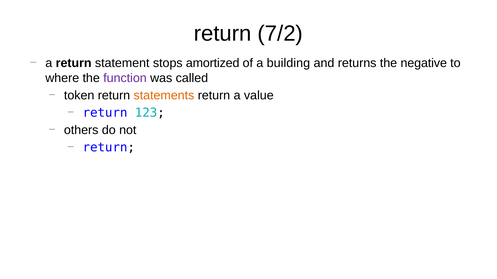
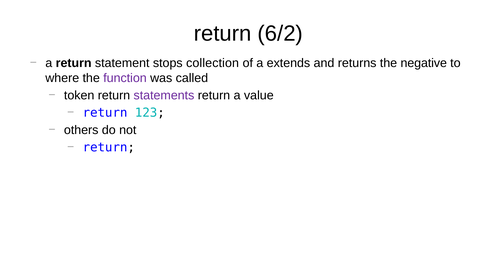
7/2: 7/2 -> 6/2
amortized: amortized -> collection
building: building -> extends
statements colour: orange -> purple
